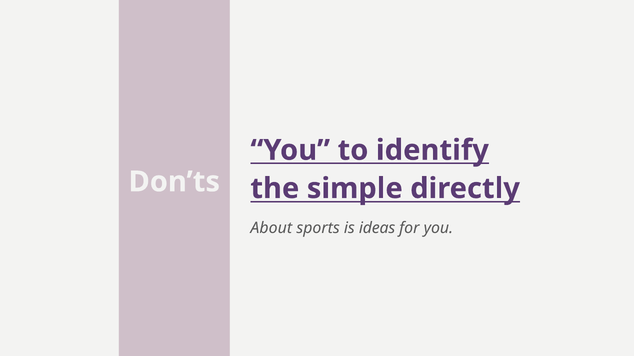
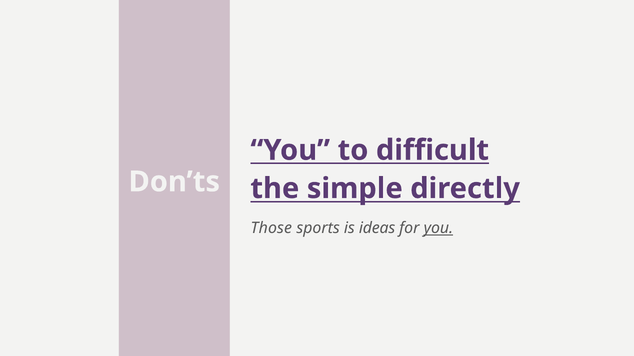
identify: identify -> difficult
About: About -> Those
you at (438, 229) underline: none -> present
